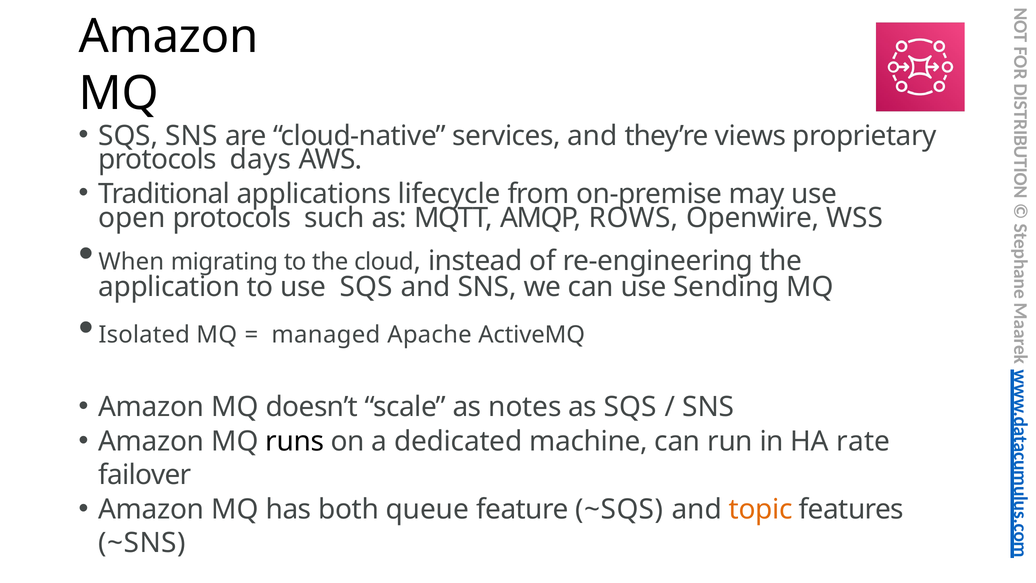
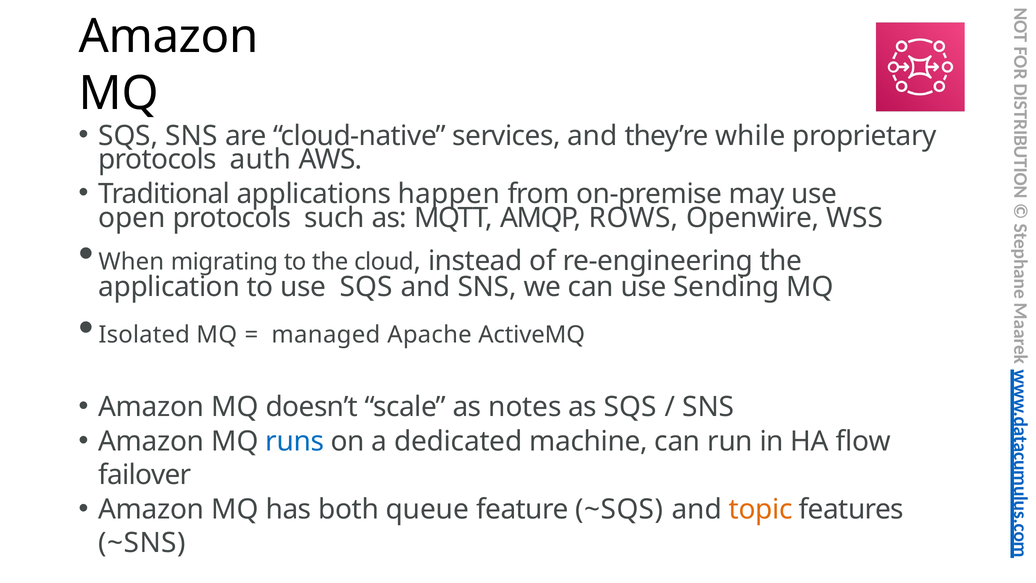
views: views -> while
days: days -> auth
lifecycle: lifecycle -> happen
runs colour: black -> blue
rate: rate -> flow
